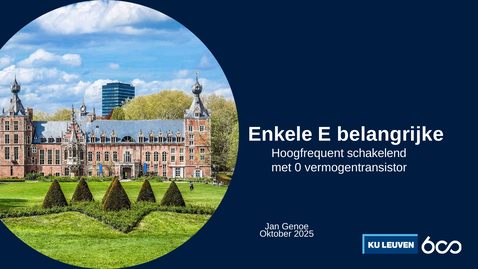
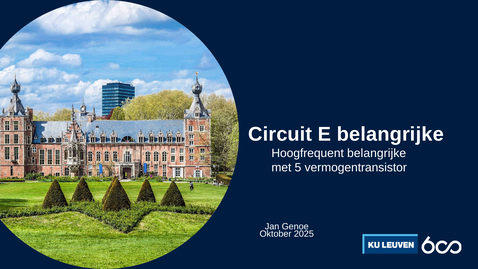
Enkele: Enkele -> Circuit
Hoogfrequent schakelend: schakelend -> belangrijke
0: 0 -> 5
